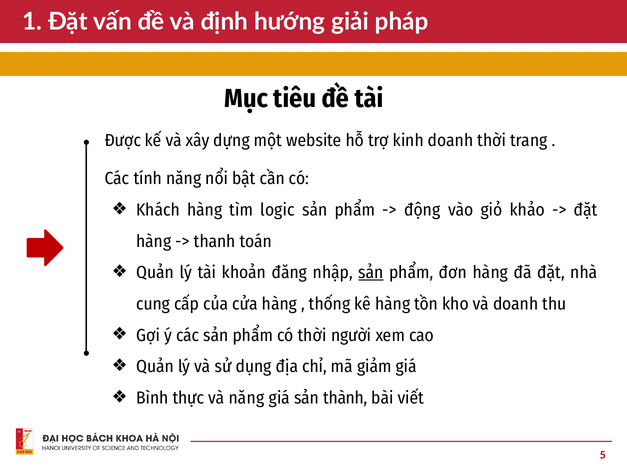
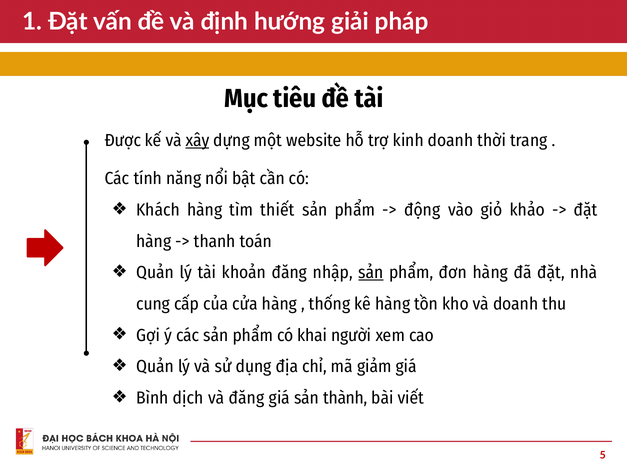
xây underline: none -> present
logic: logic -> thiết
có thời: thời -> khai
thực: thực -> dịch
và năng: năng -> đăng
